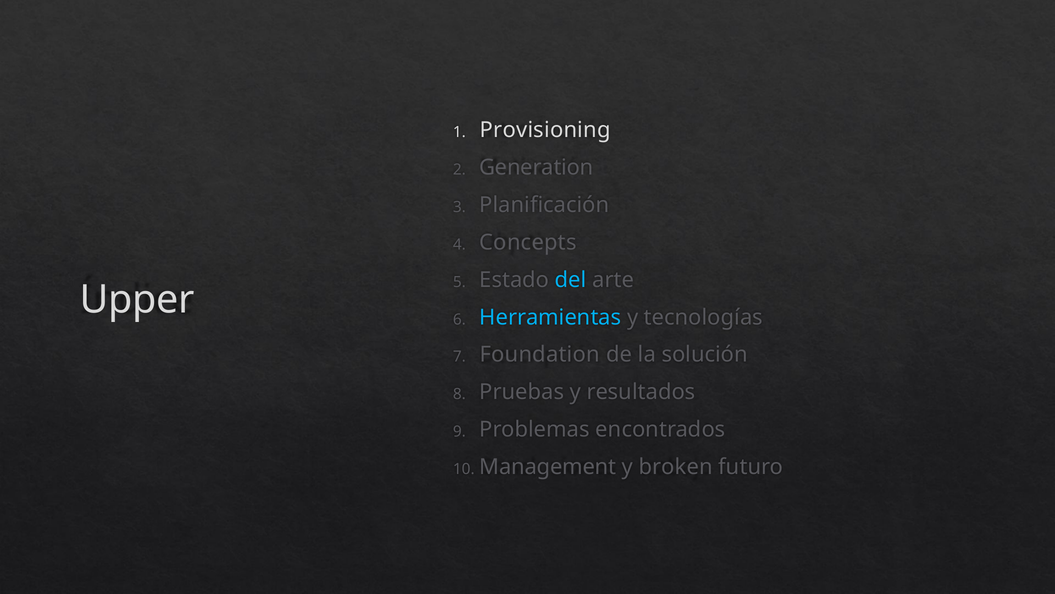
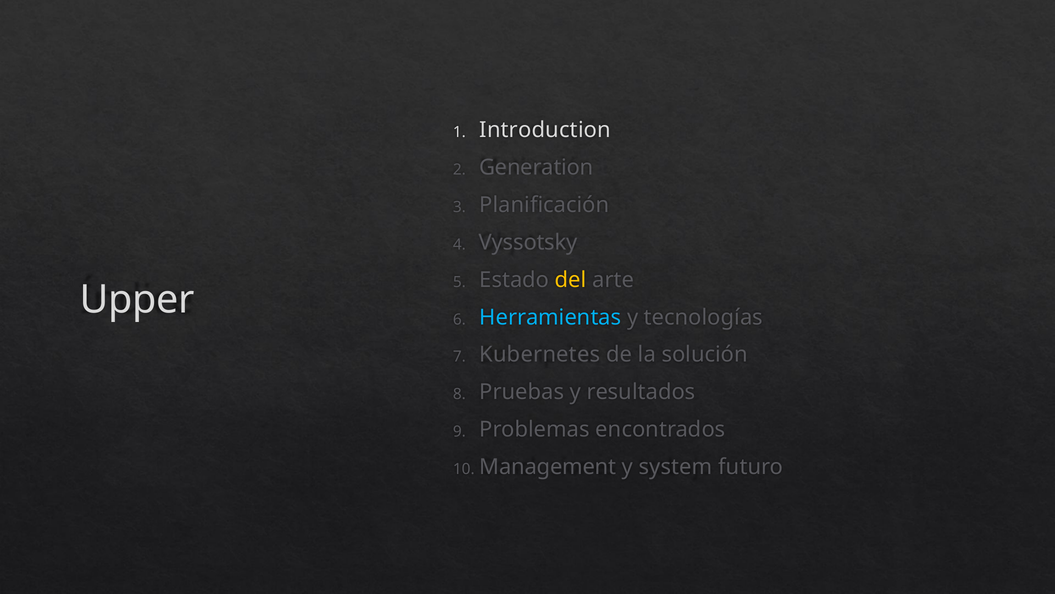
Provisioning: Provisioning -> Introduction
Concepts: Concepts -> Vyssotsky
del colour: light blue -> yellow
Foundation: Foundation -> Kubernetes
broken: broken -> system
